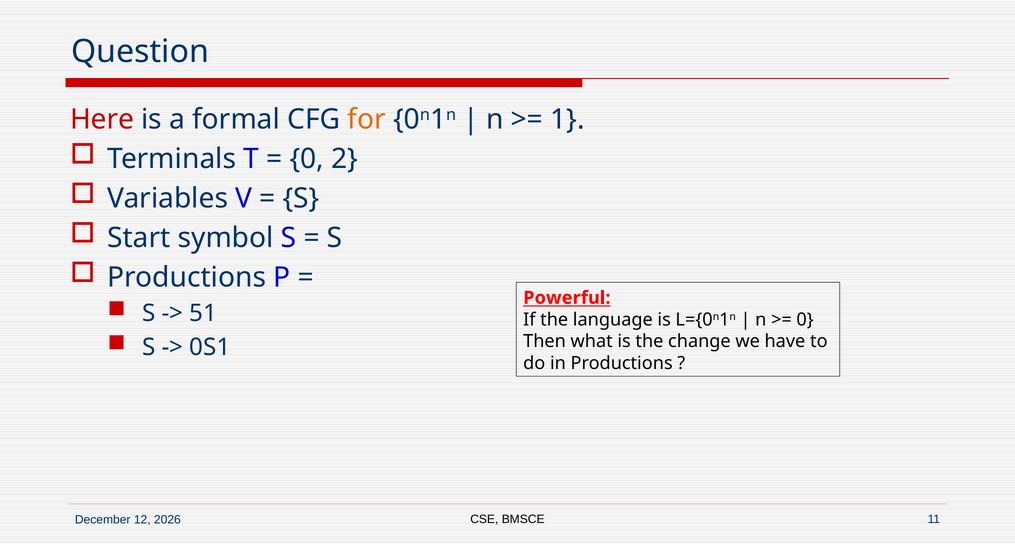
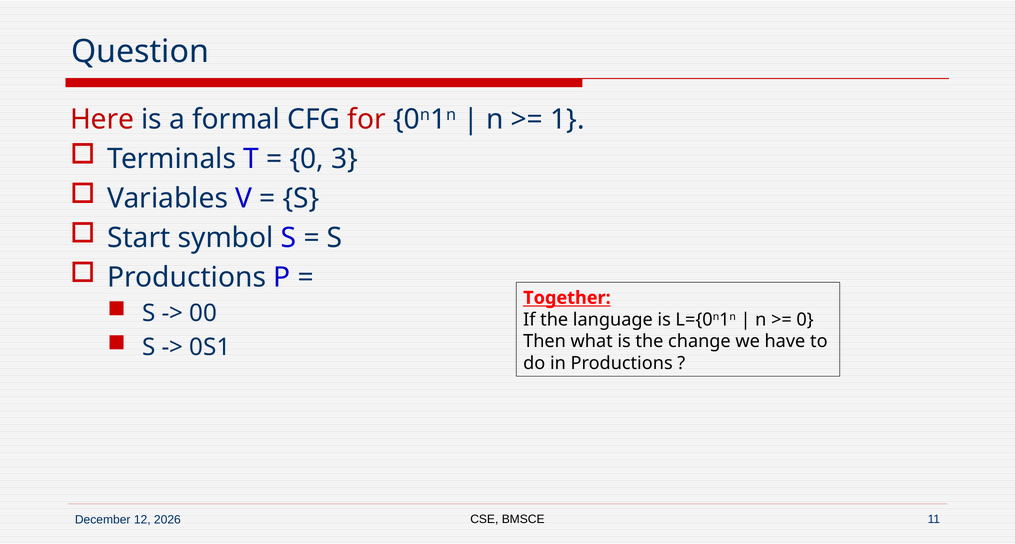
for colour: orange -> red
2: 2 -> 3
Powerful: Powerful -> Together
51: 51 -> 00
